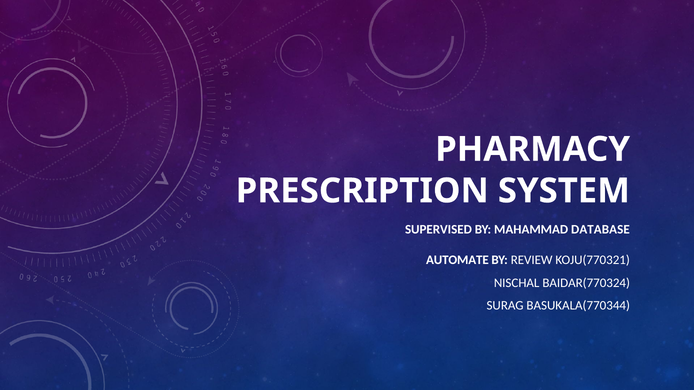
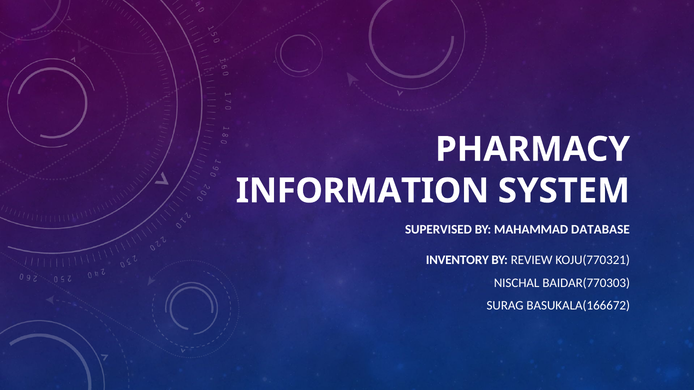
PRESCRIPTION: PRESCRIPTION -> INFORMATION
AUTOMATE: AUTOMATE -> INVENTORY
BAIDAR(770324: BAIDAR(770324 -> BAIDAR(770303
BASUKALA(770344: BASUKALA(770344 -> BASUKALA(166672
